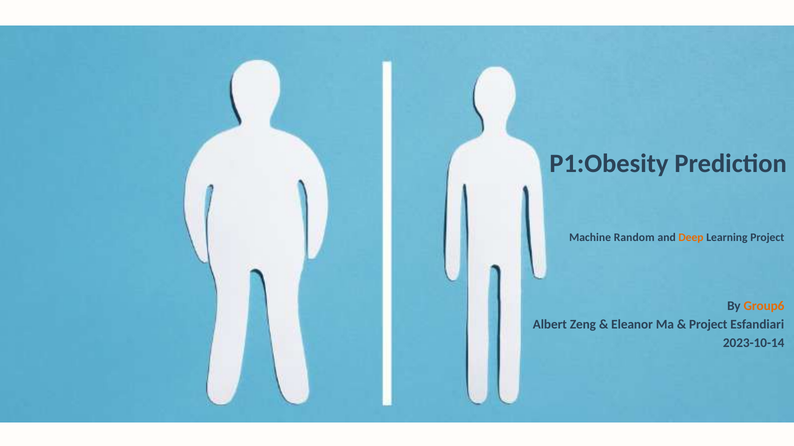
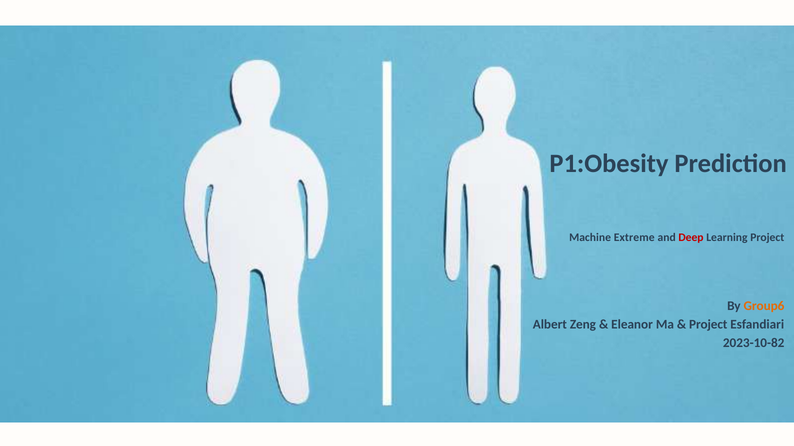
Random: Random -> Extreme
Deep colour: orange -> red
2023-10-14: 2023-10-14 -> 2023-10-82
